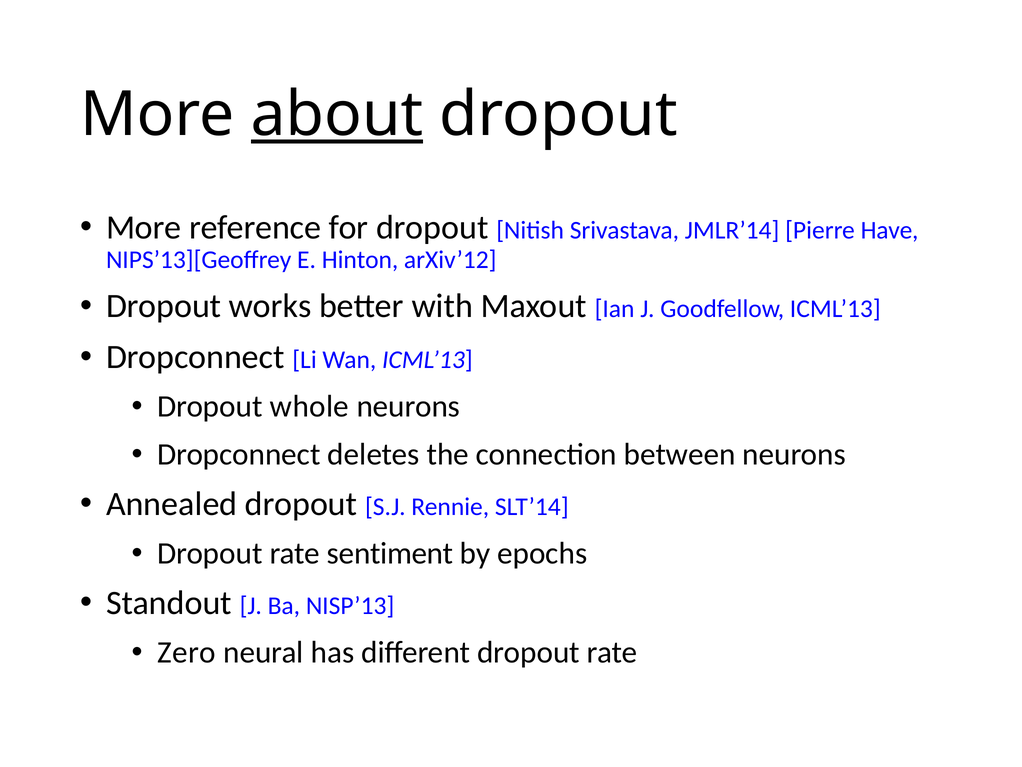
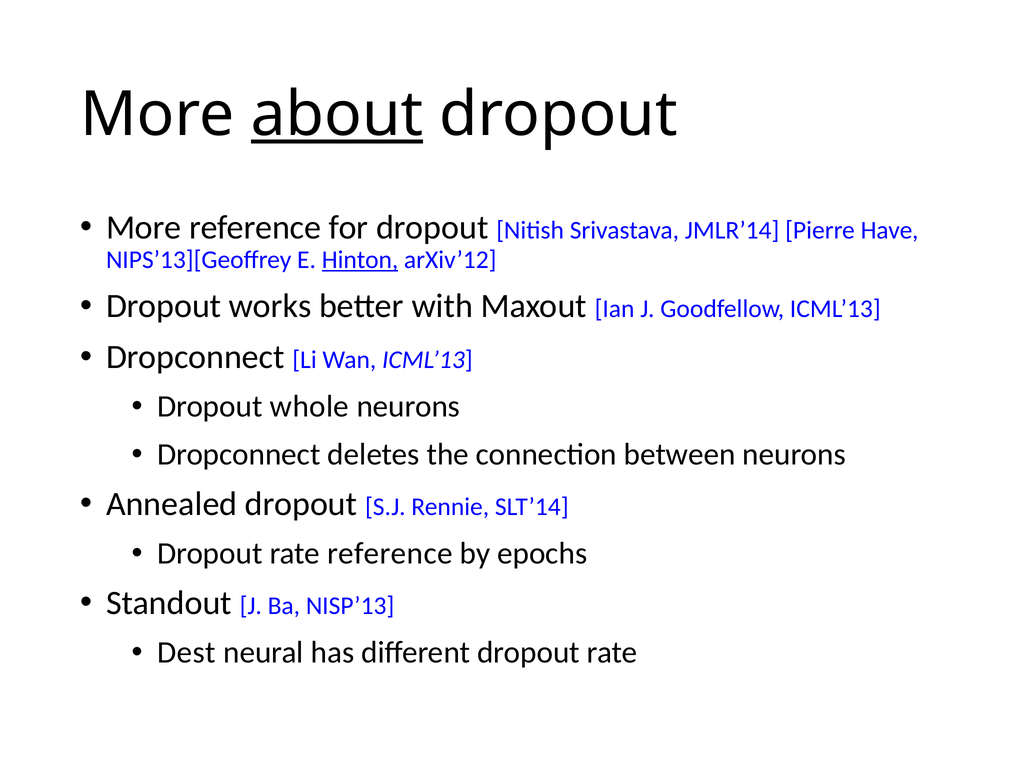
Hinton underline: none -> present
rate sentiment: sentiment -> reference
Zero: Zero -> Dest
